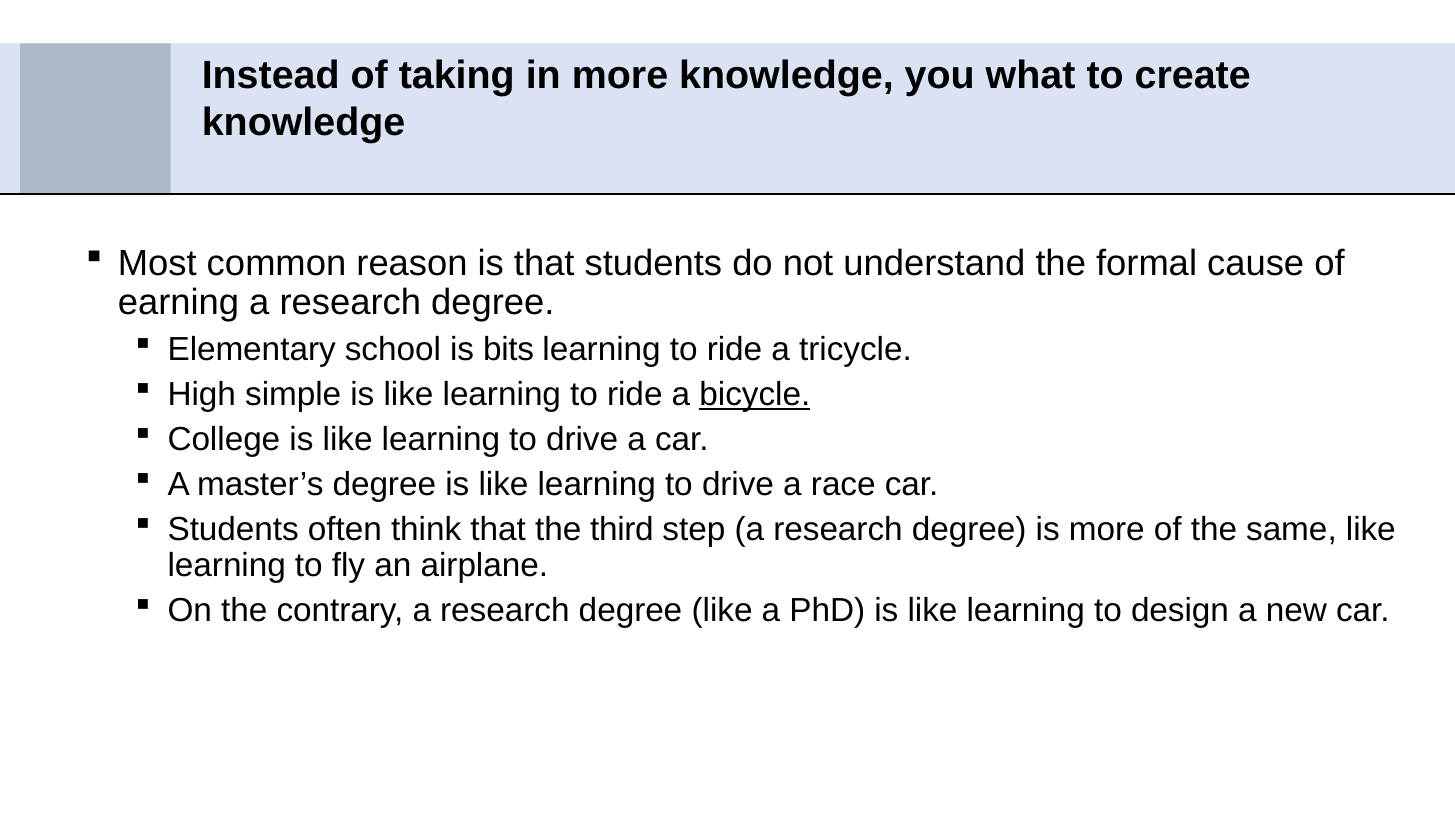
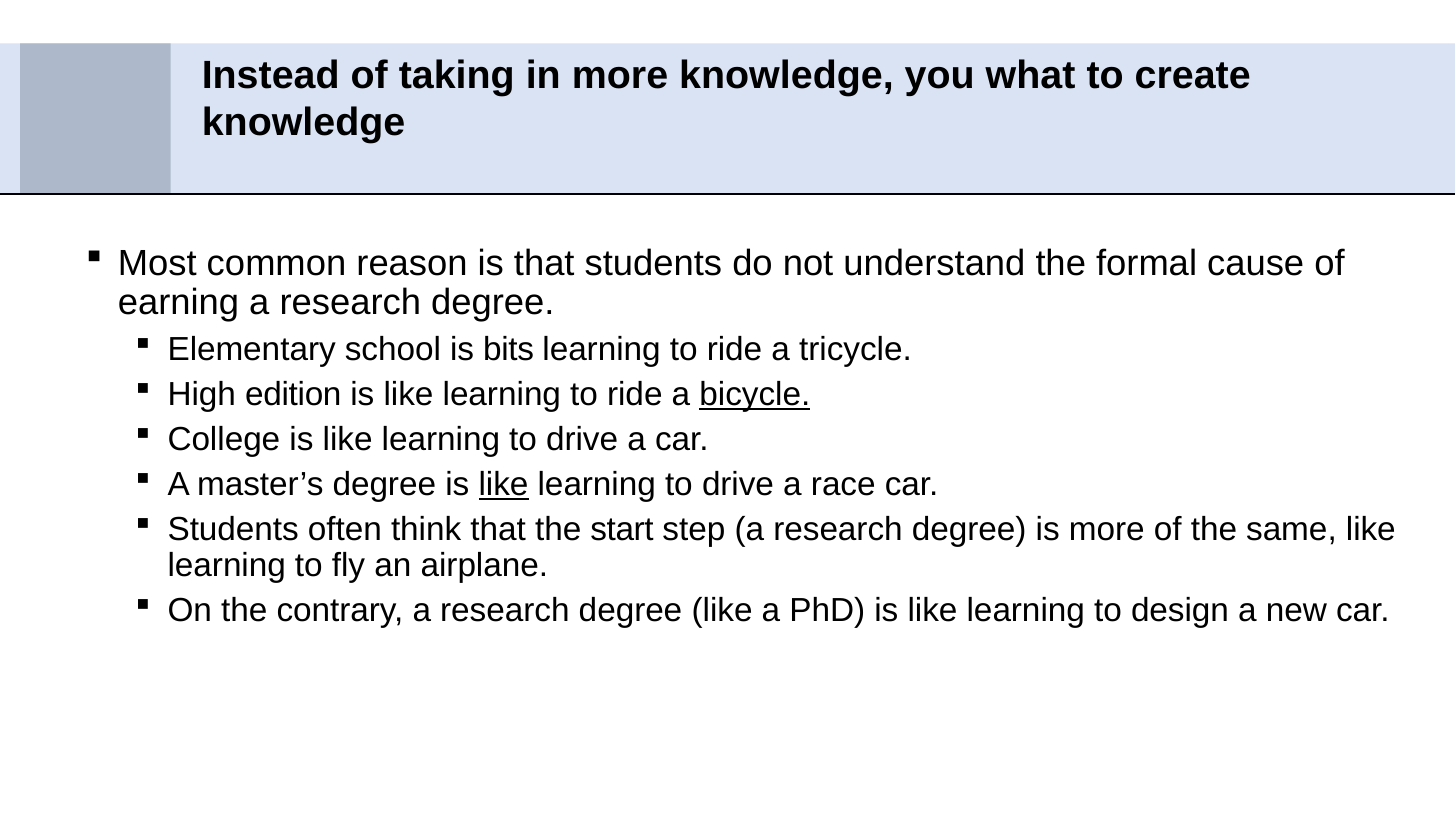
simple: simple -> edition
like at (504, 485) underline: none -> present
third: third -> start
